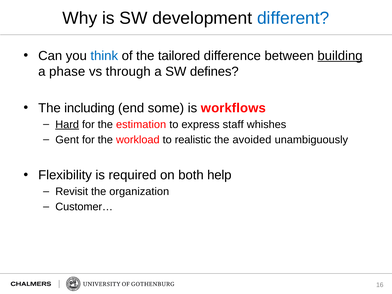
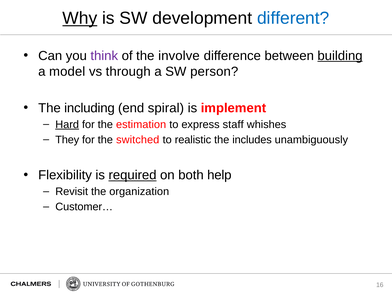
Why underline: none -> present
think colour: blue -> purple
tailored: tailored -> involve
phase: phase -> model
defines: defines -> person
some: some -> spiral
workflows: workflows -> implement
Gent: Gent -> They
workload: workload -> switched
avoided: avoided -> includes
required underline: none -> present
